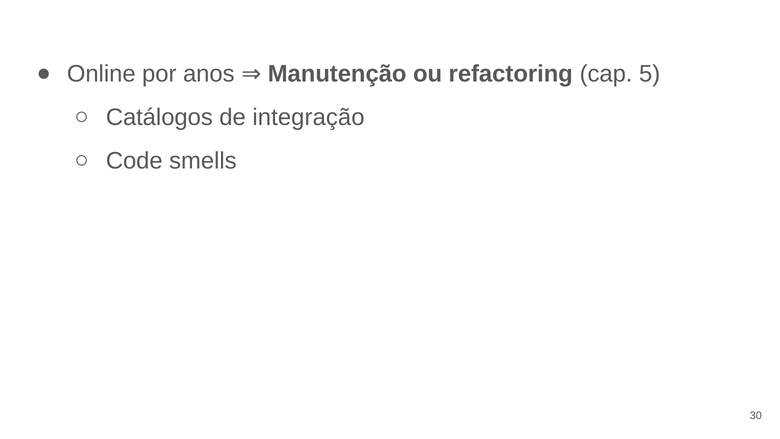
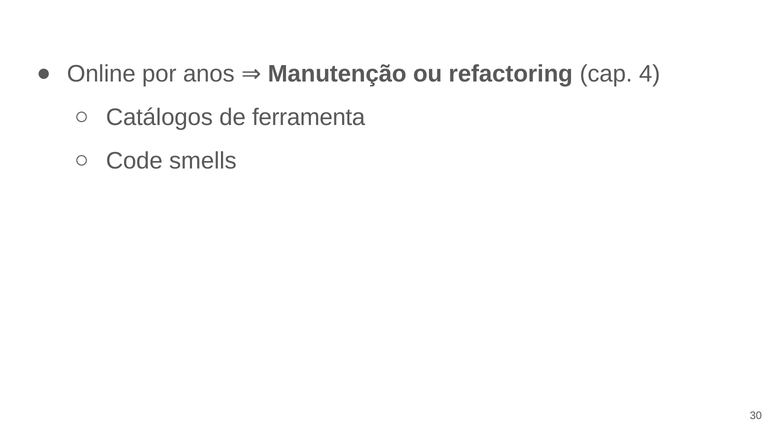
5: 5 -> 4
integração: integração -> ferramenta
